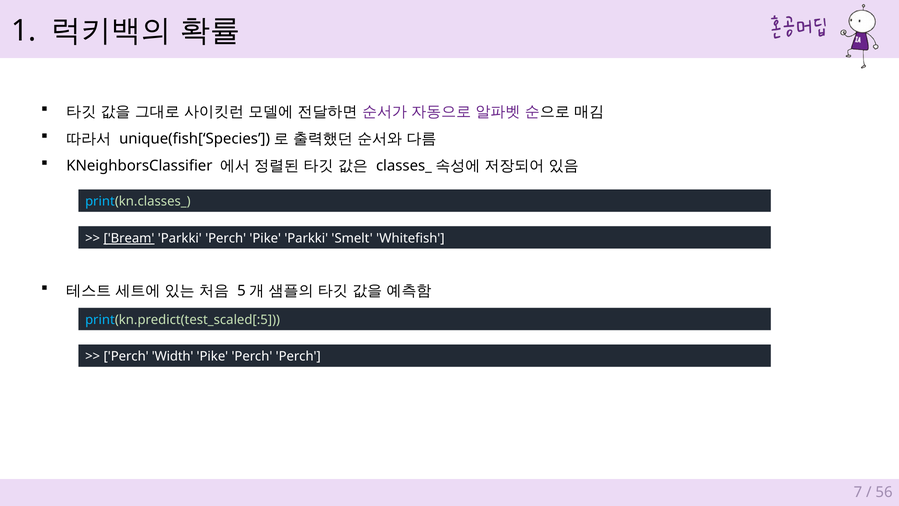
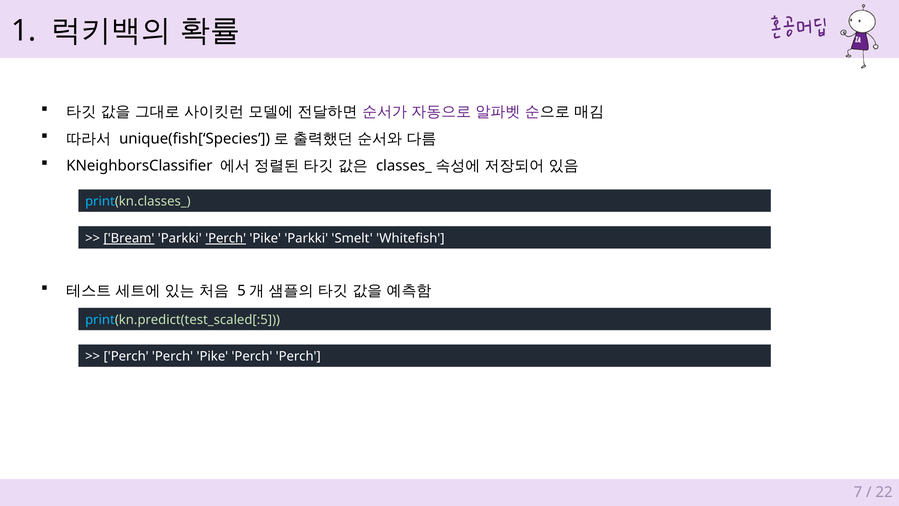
Perch at (226, 238) underline: none -> present
Width at (173, 356): Width -> Perch
56: 56 -> 22
